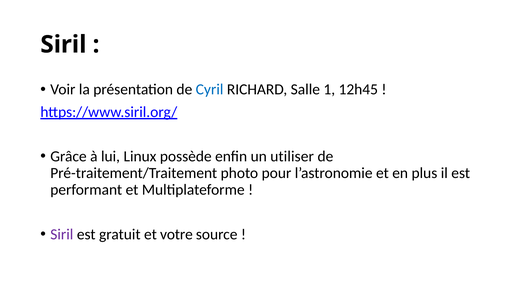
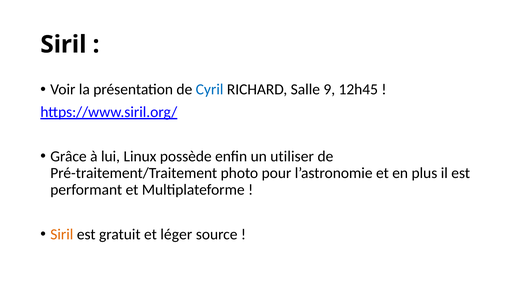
1: 1 -> 9
Siril at (62, 234) colour: purple -> orange
votre: votre -> léger
